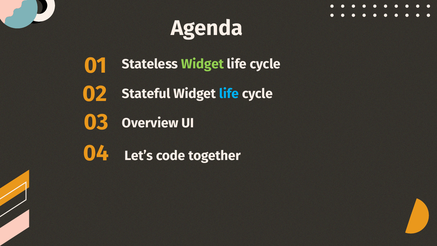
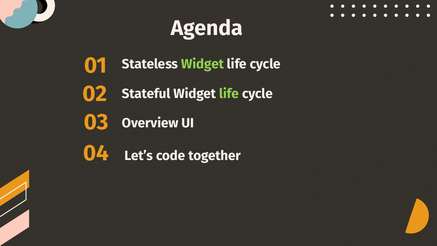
life at (229, 94) colour: light blue -> light green
